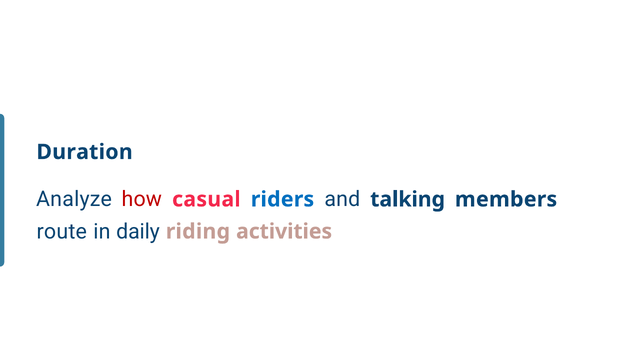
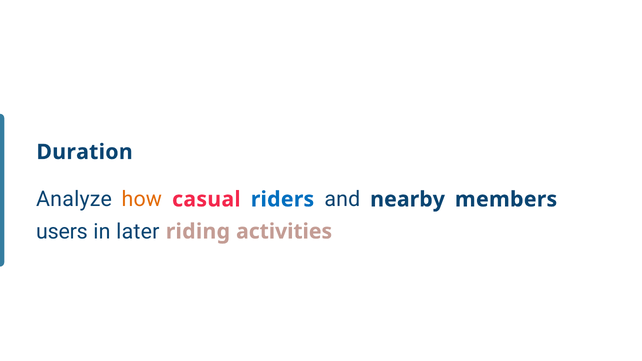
how colour: red -> orange
talking: talking -> nearby
route: route -> users
daily: daily -> later
